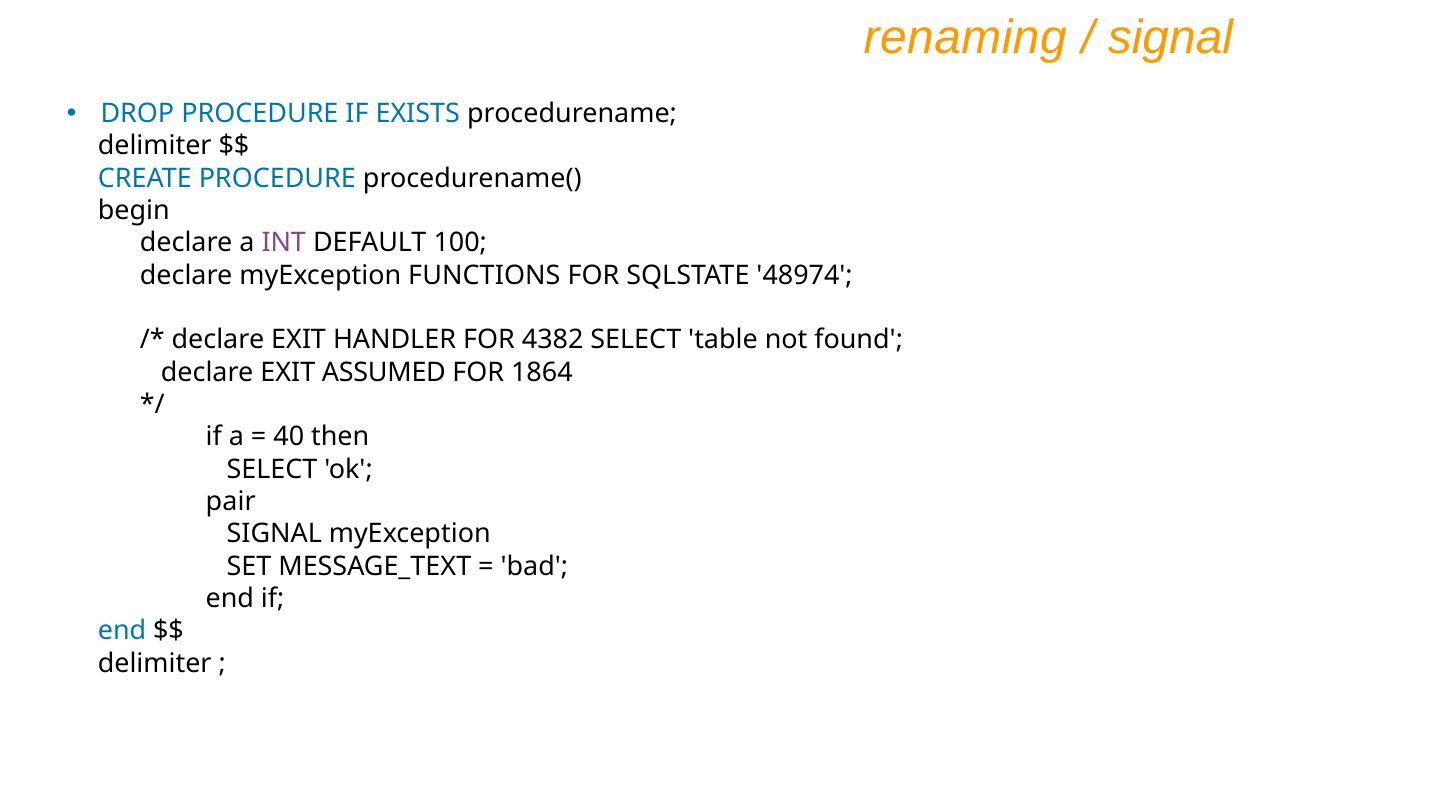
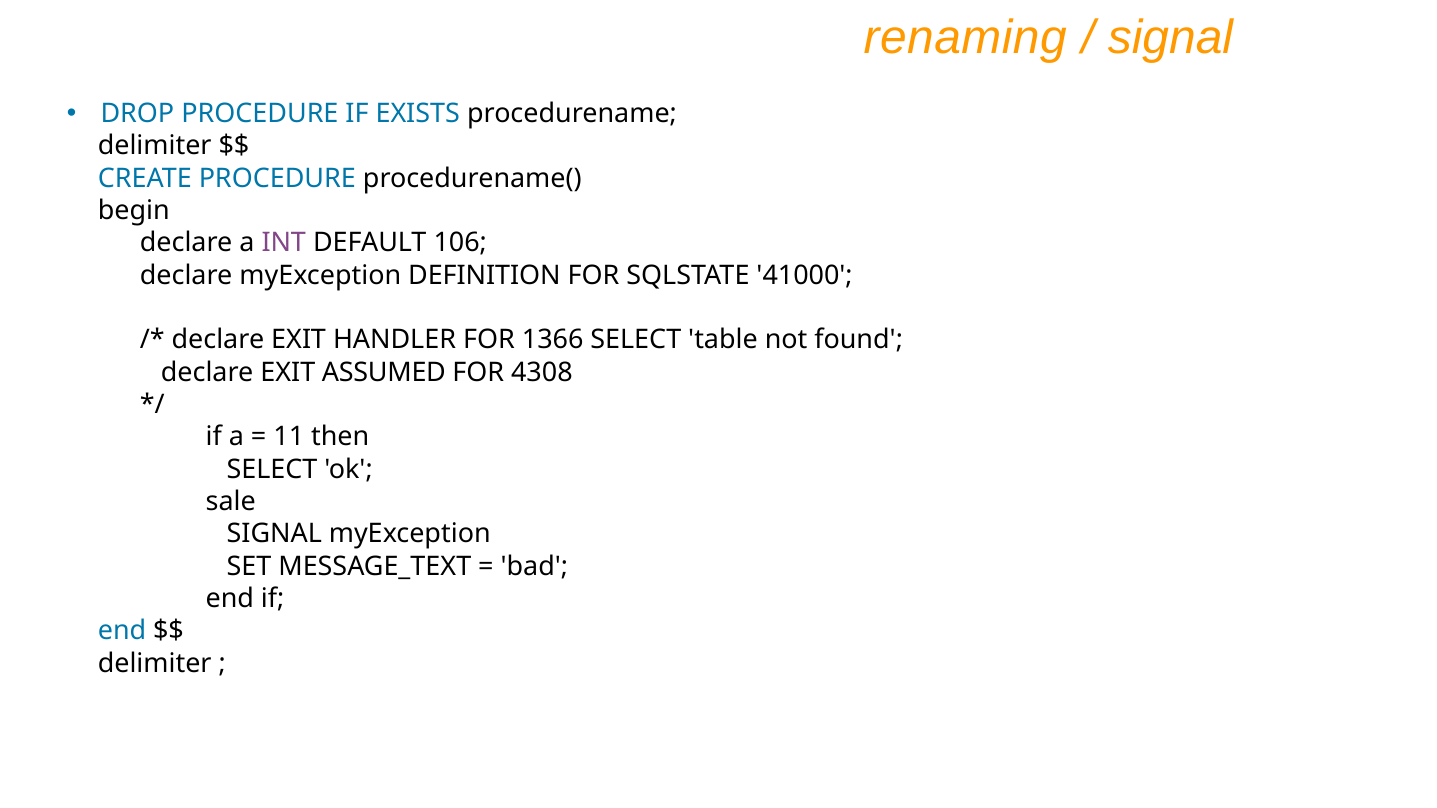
100: 100 -> 106
FUNCTIONS: FUNCTIONS -> DEFINITION
48974: 48974 -> 41000
4382: 4382 -> 1366
1864: 1864 -> 4308
40: 40 -> 11
pair: pair -> sale
